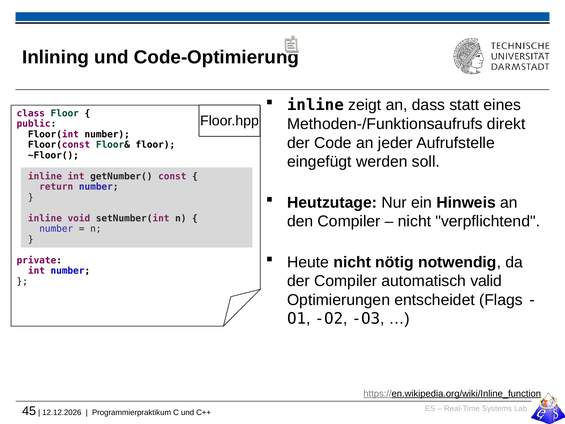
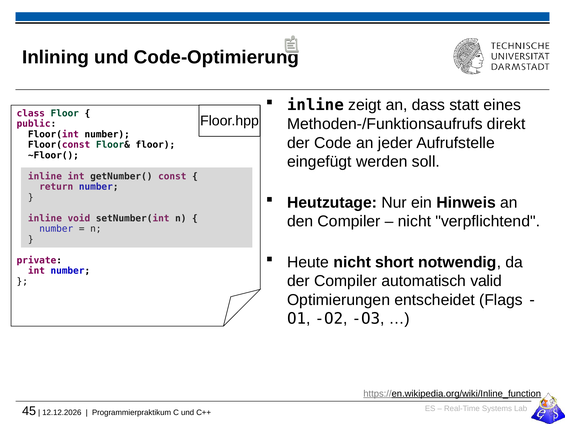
nötig: nötig -> short
